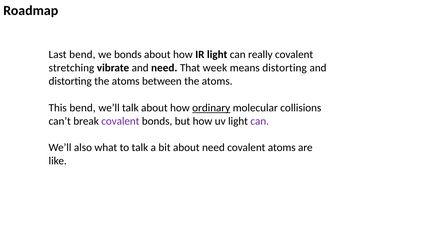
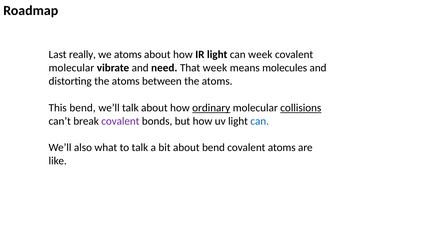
Last bend: bend -> really
we bonds: bonds -> atoms
can really: really -> week
stretching at (71, 68): stretching -> molecular
means distorting: distorting -> molecules
collisions underline: none -> present
can at (260, 121) colour: purple -> blue
about need: need -> bend
